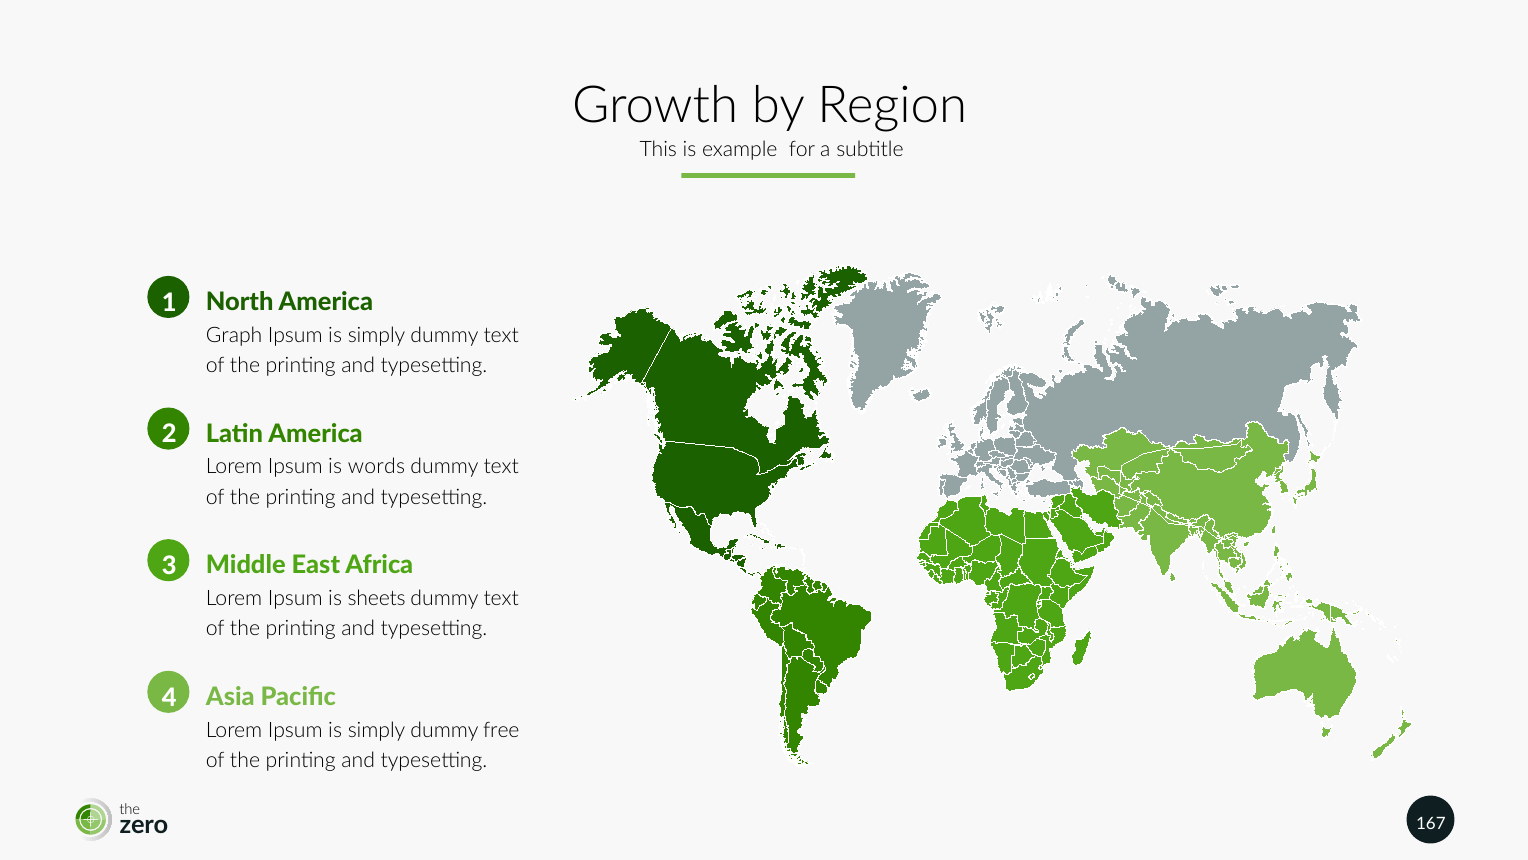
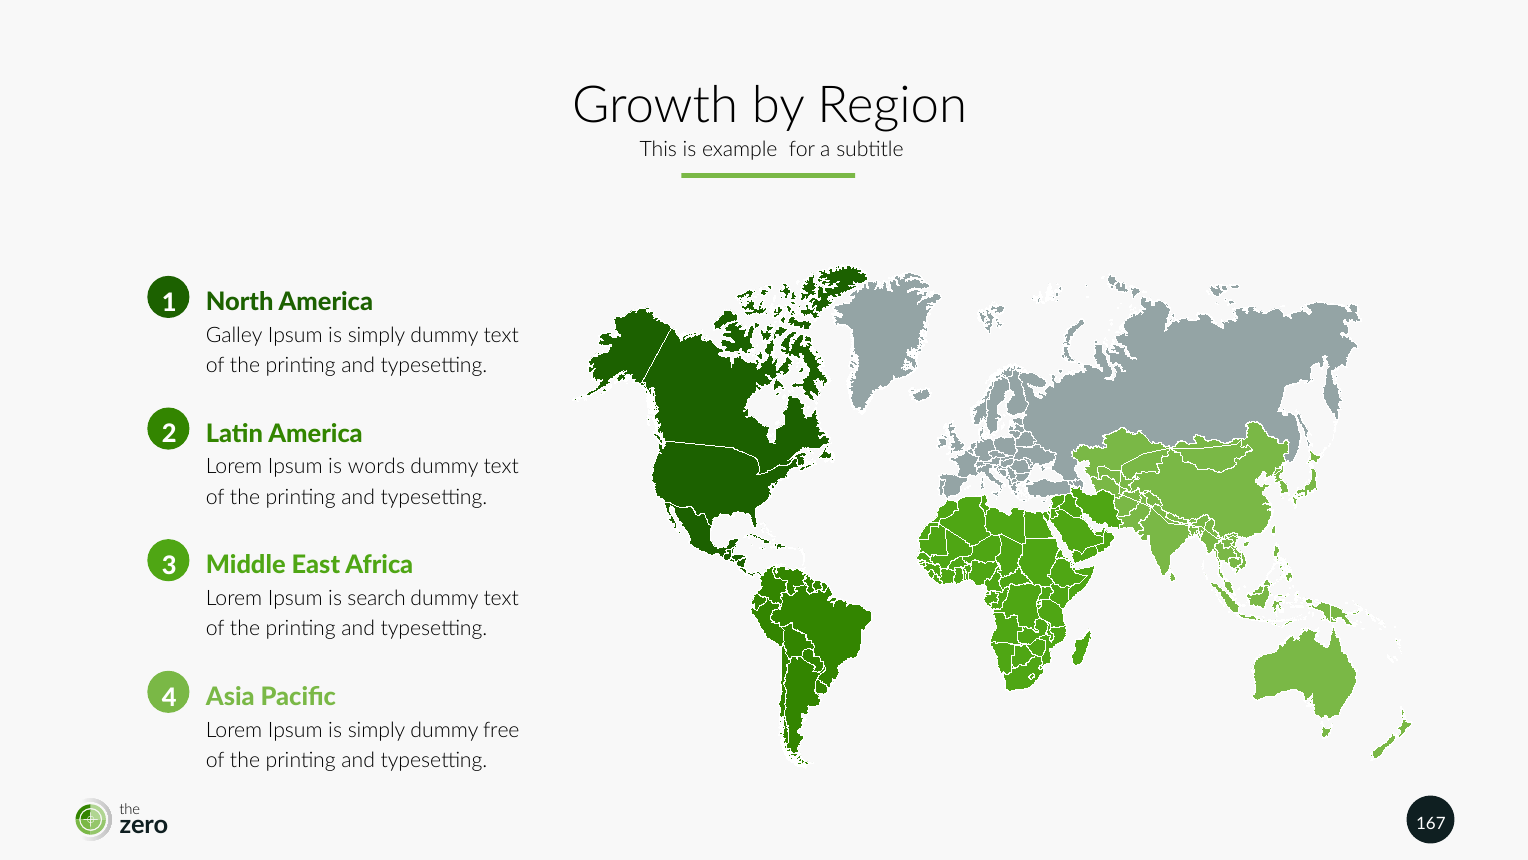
Graph: Graph -> Galley
sheets: sheets -> search
